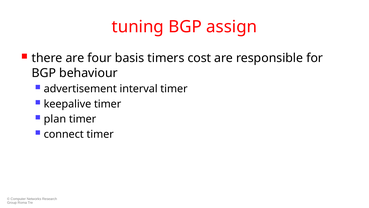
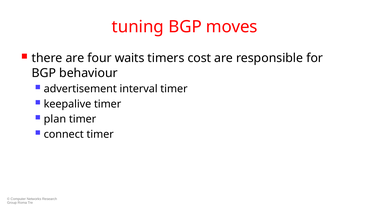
assign: assign -> moves
basis: basis -> waits
